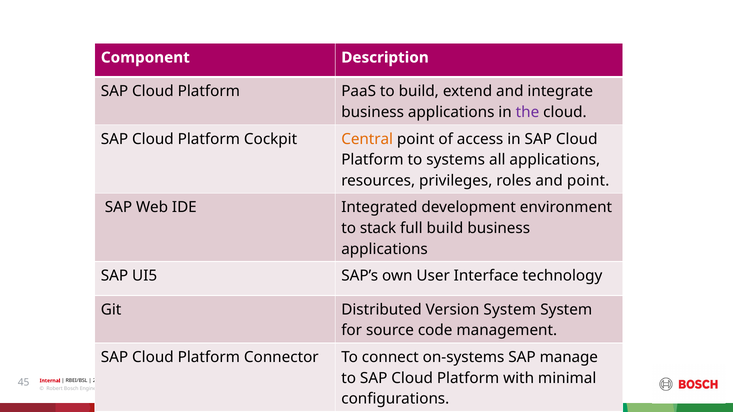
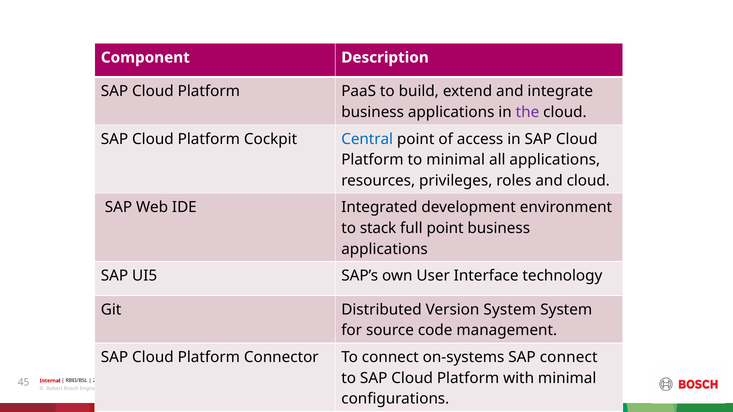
Central colour: orange -> blue
to systems: systems -> minimal
and point: point -> cloud
full build: build -> point
SAP manage: manage -> connect
